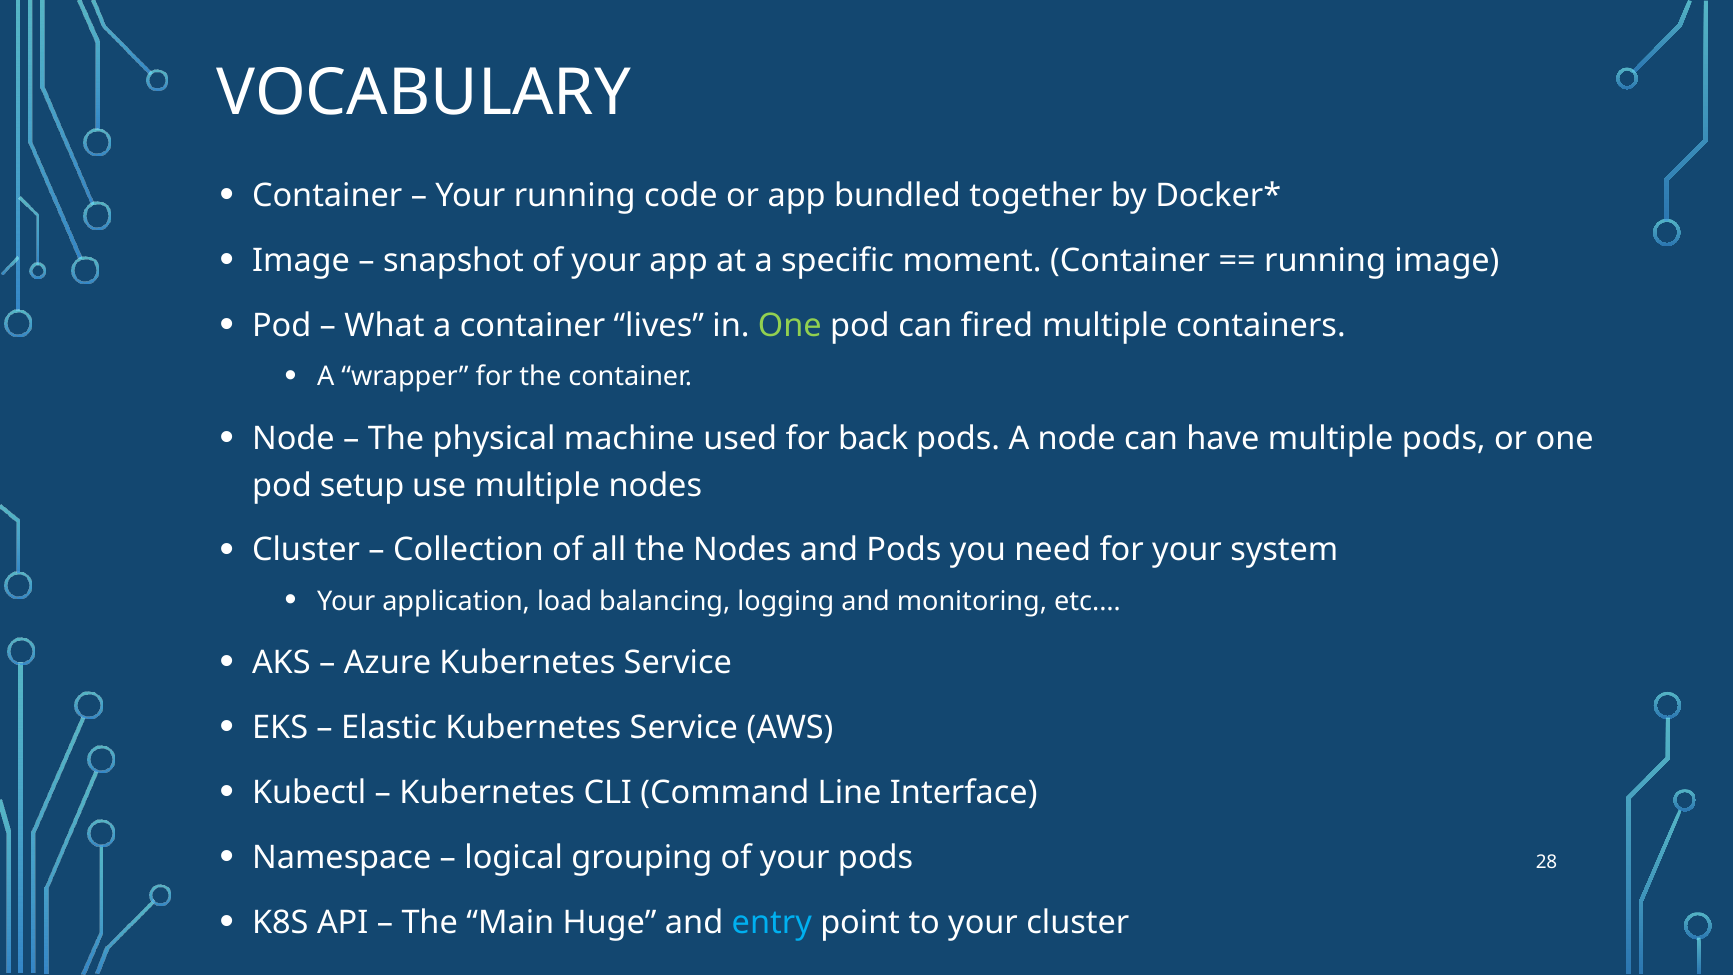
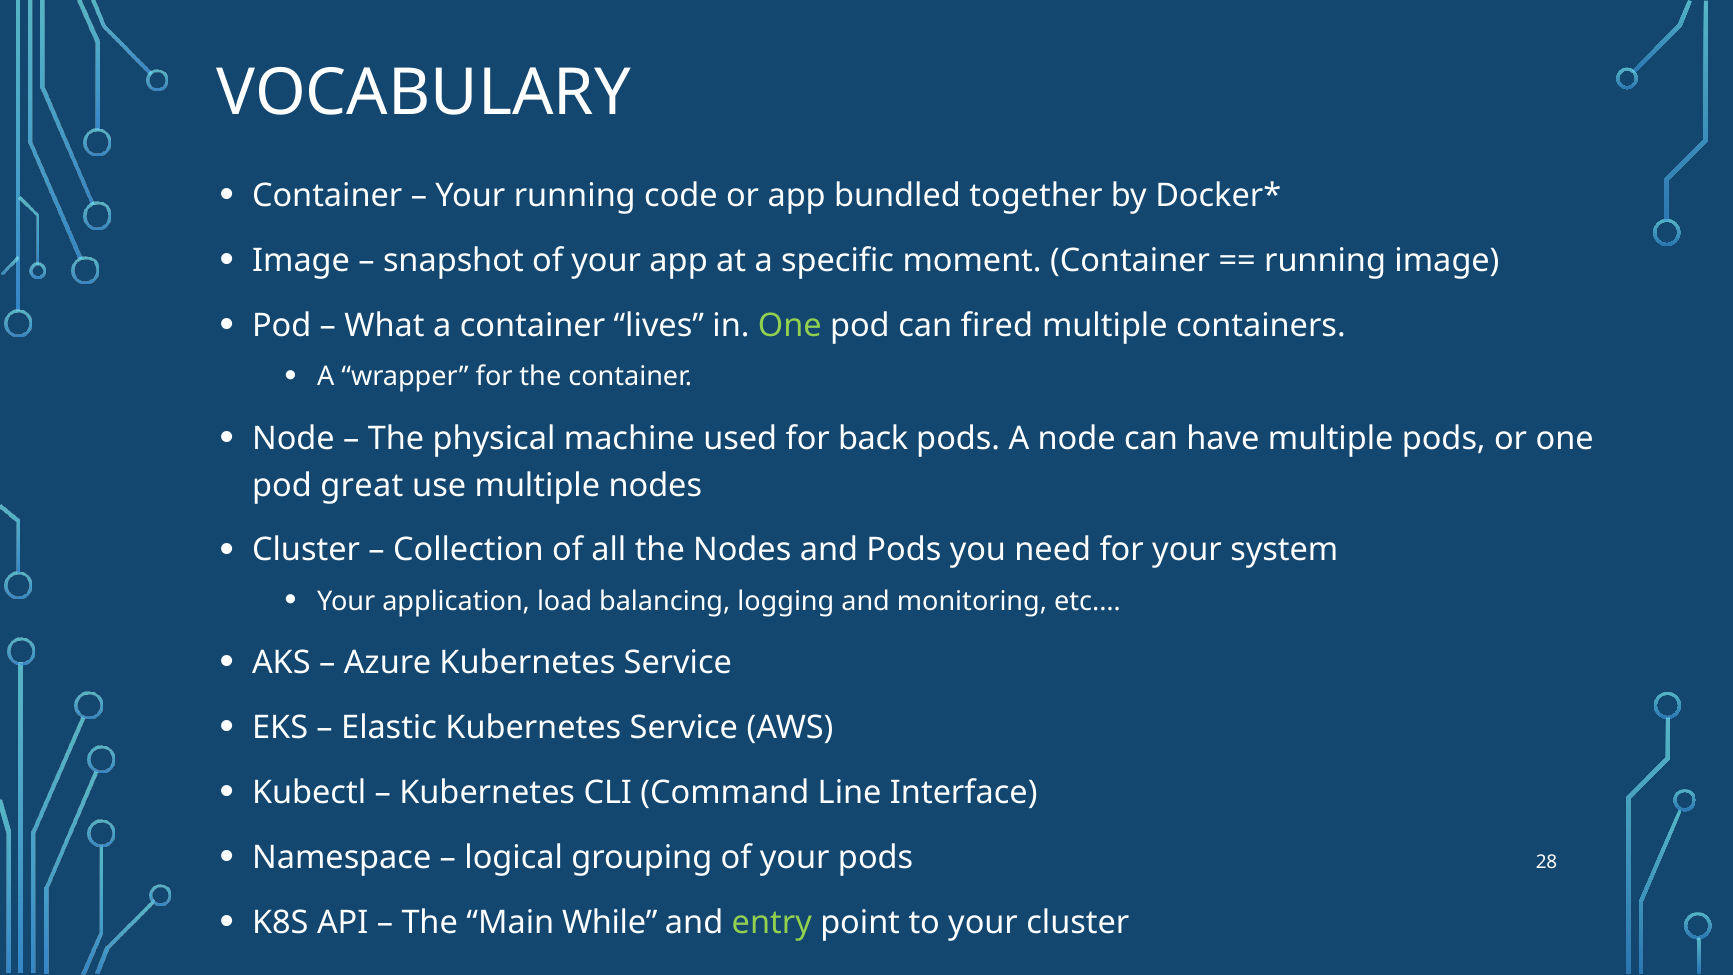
setup: setup -> great
Huge: Huge -> While
entry colour: light blue -> light green
